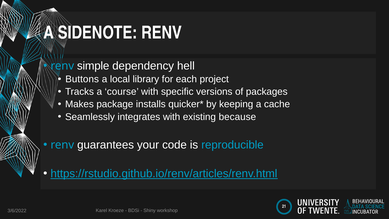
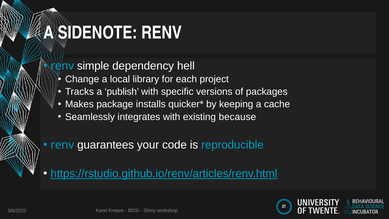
Buttons: Buttons -> Change
course: course -> publish
